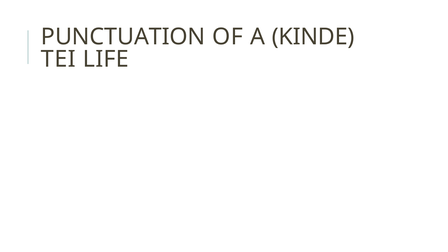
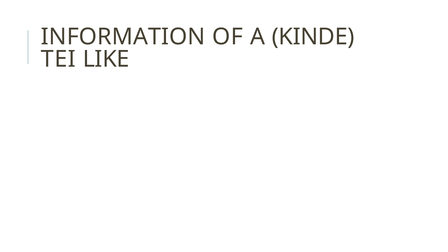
PUNCTUATION: PUNCTUATION -> INFORMATION
LIFE: LIFE -> LIKE
